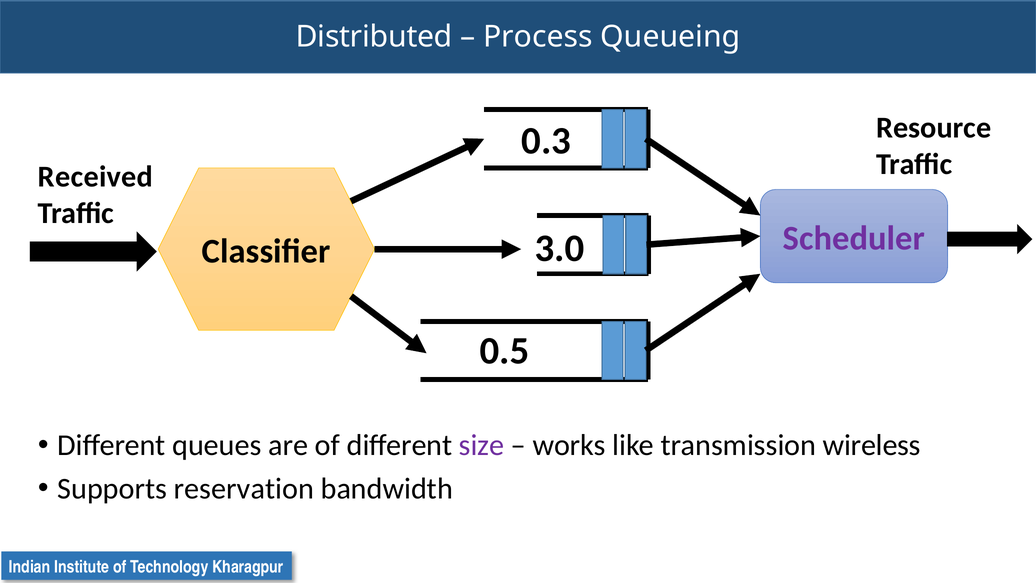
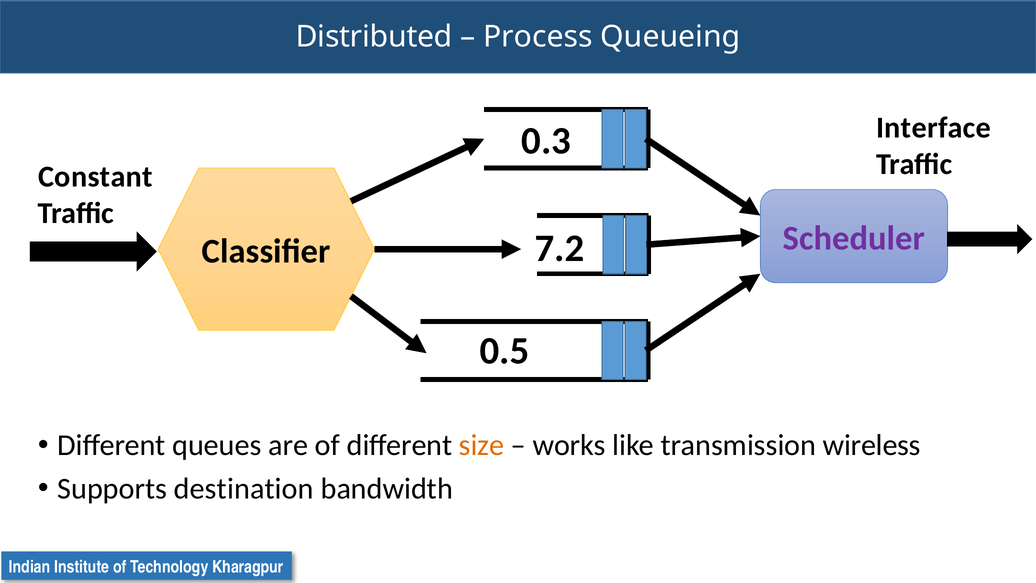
Resource: Resource -> Interface
Received: Received -> Constant
3.0: 3.0 -> 7.2
size colour: purple -> orange
reservation: reservation -> destination
